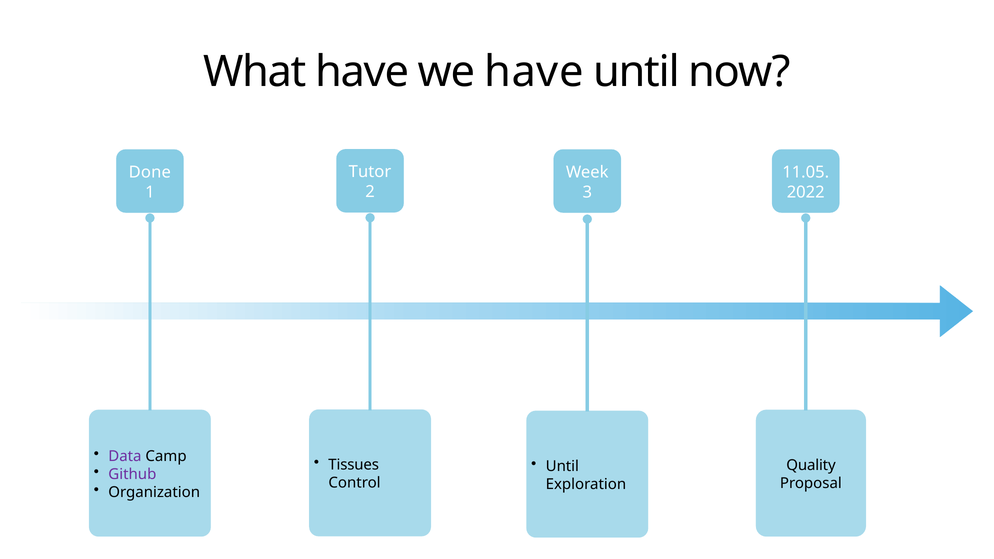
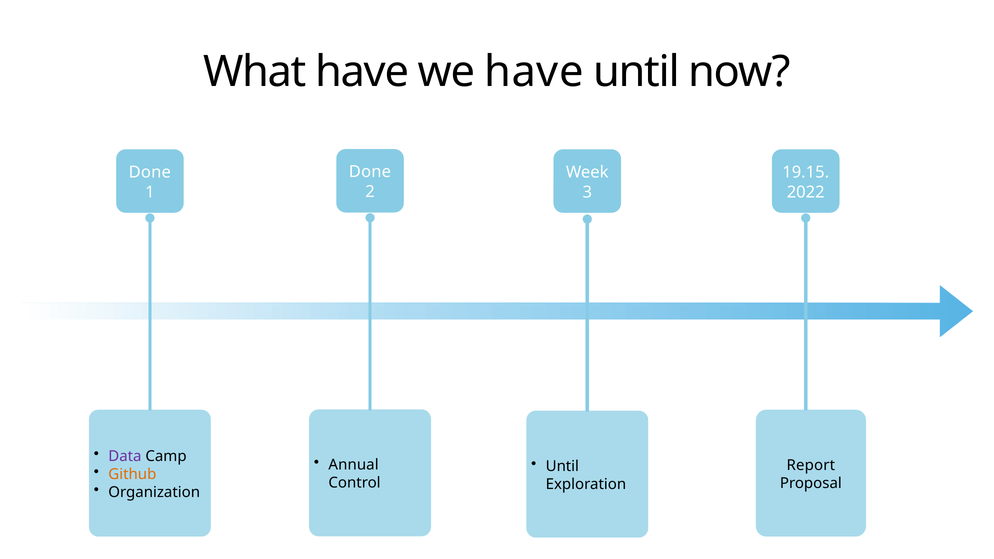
Tutor at (370, 172): Tutor -> Done
11.05: 11.05 -> 19.15
Tissues: Tissues -> Annual
Quality: Quality -> Report
Github colour: purple -> orange
